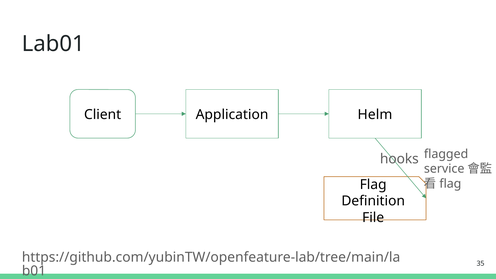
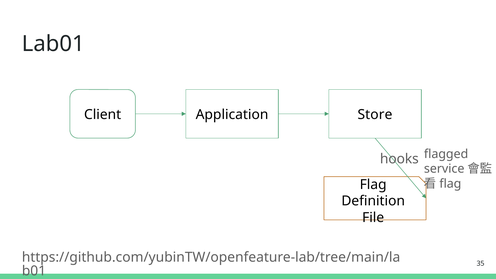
Helm: Helm -> Store
